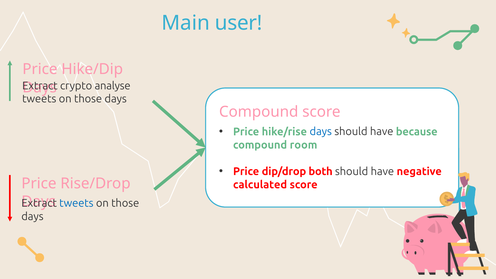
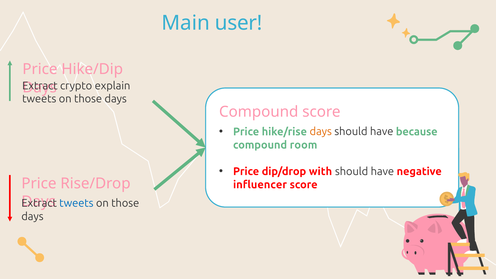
analyse: analyse -> explain
days at (321, 132) colour: blue -> orange
both: both -> with
calculated: calculated -> influencer
